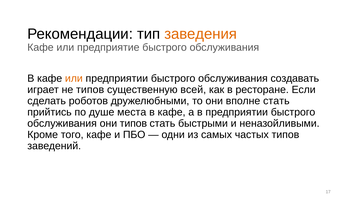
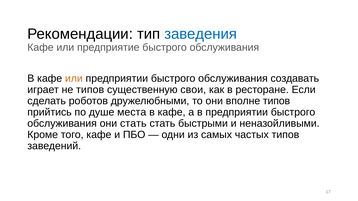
заведения colour: orange -> blue
всей: всей -> свои
вполне стать: стать -> типов
они типов: типов -> стать
